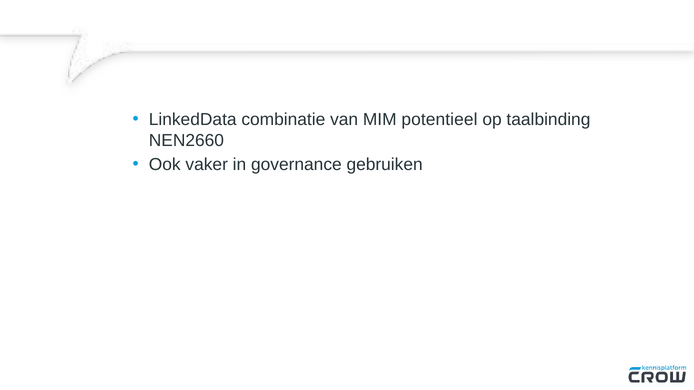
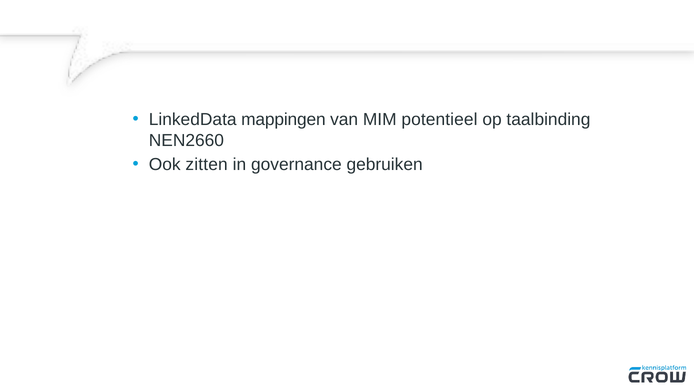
combinatie: combinatie -> mappingen
vaker: vaker -> zitten
